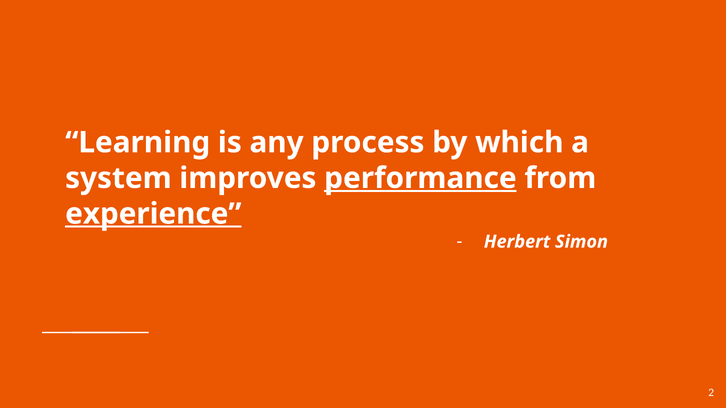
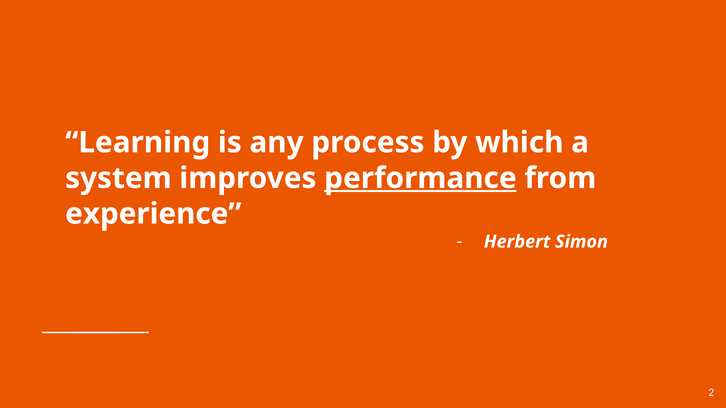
experience underline: present -> none
